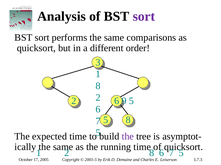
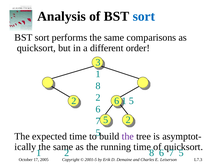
sort at (144, 16) colour: purple -> blue
6 9: 9 -> 1
8 at (128, 120): 8 -> 2
